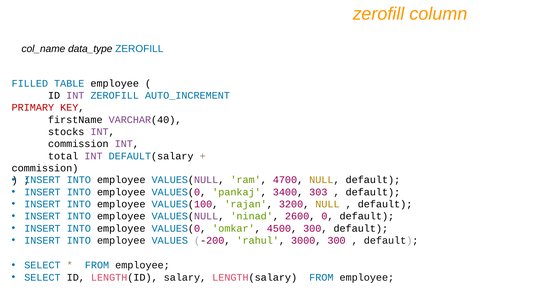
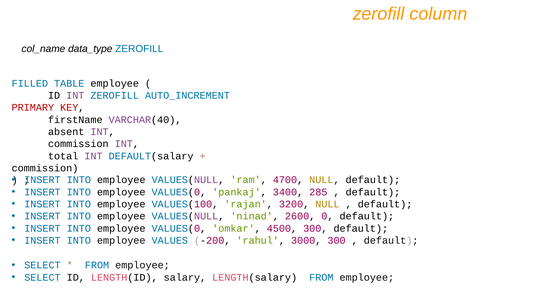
stocks: stocks -> absent
303: 303 -> 285
